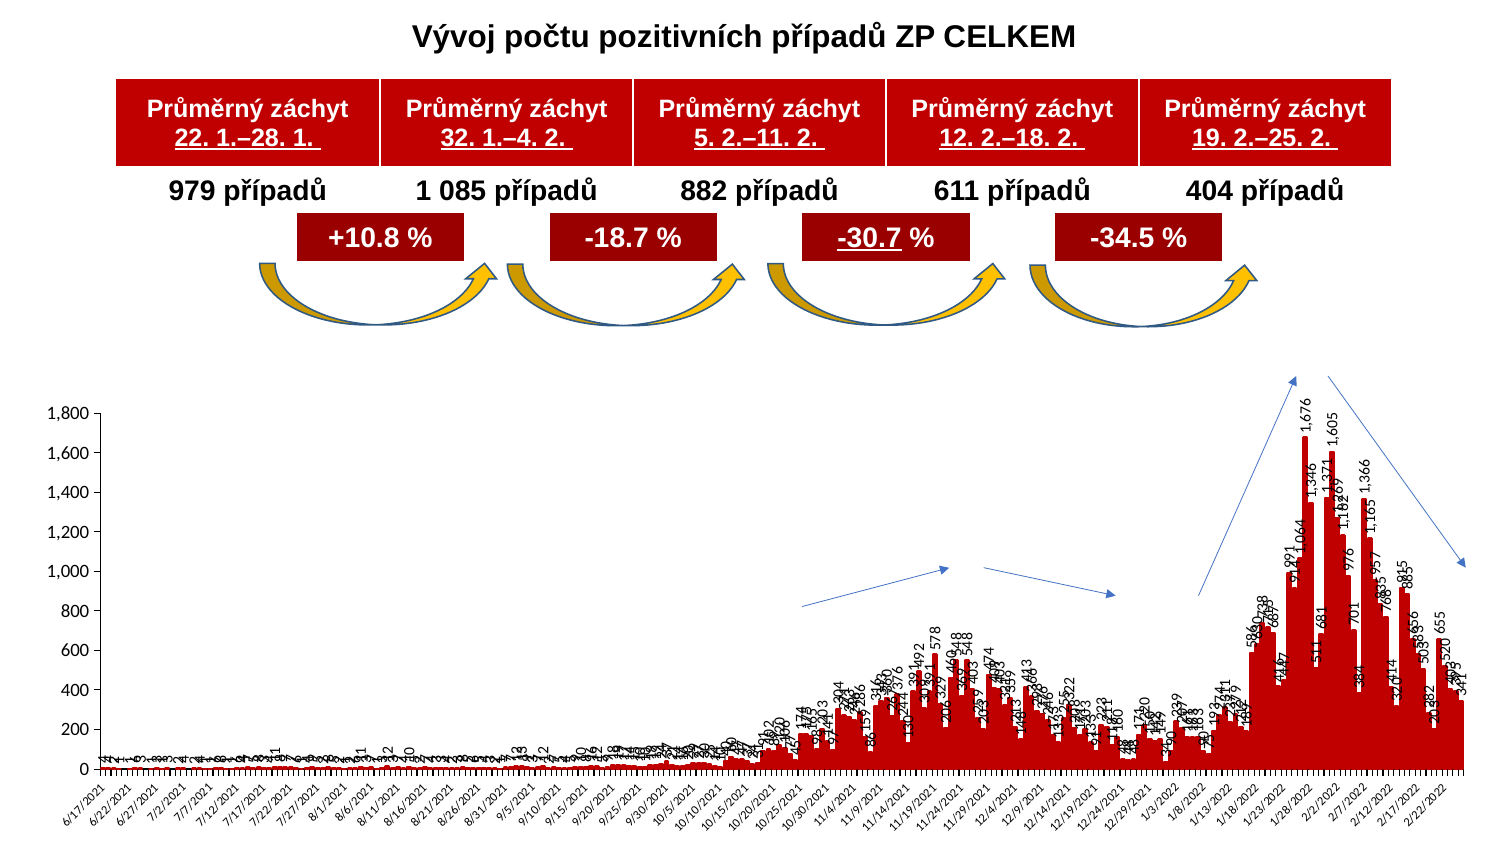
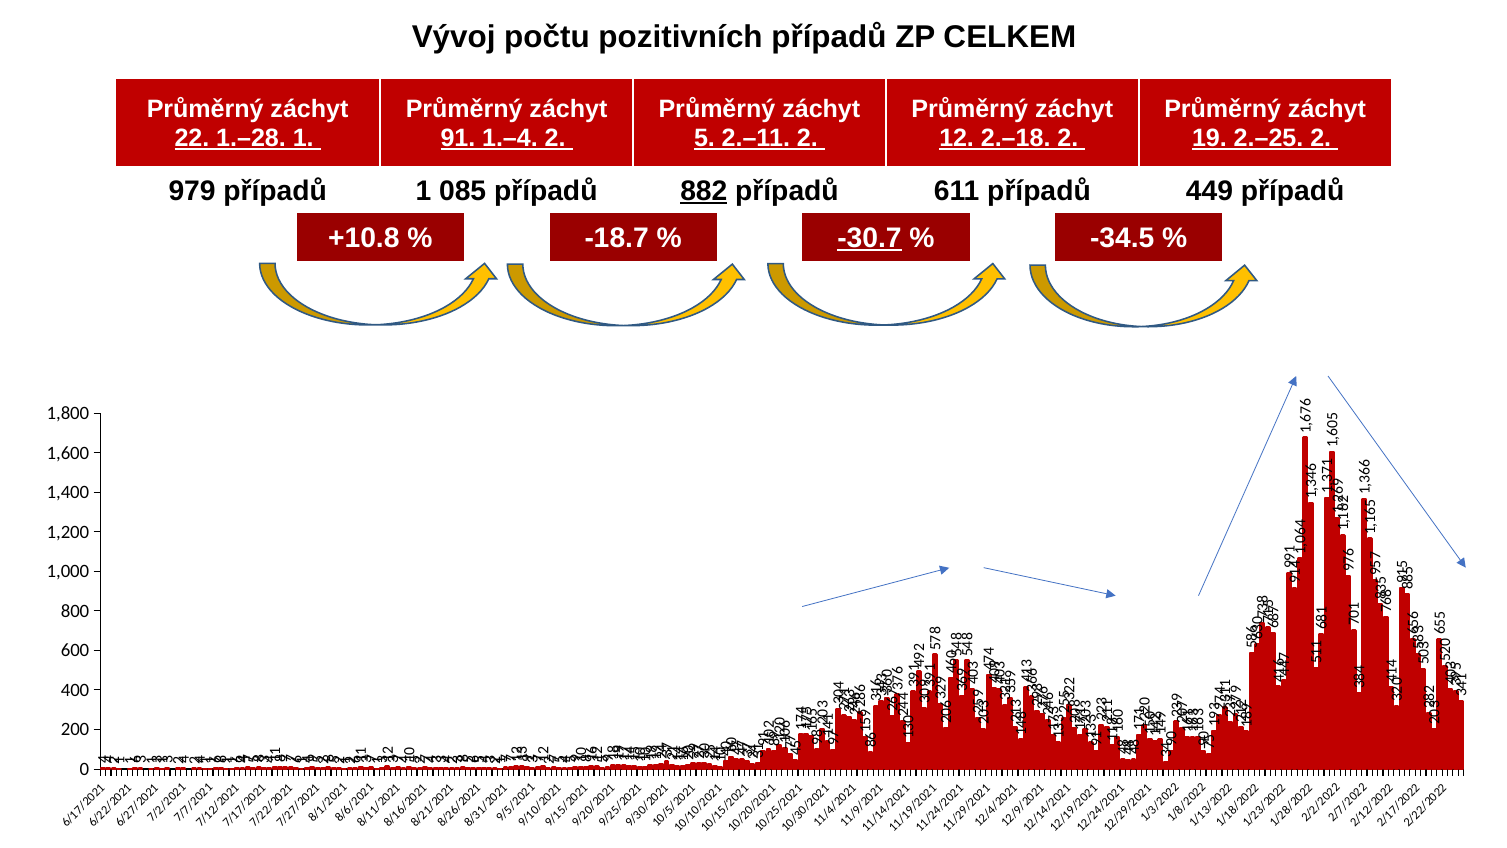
1 32: 32 -> 91
882 underline: none -> present
404: 404 -> 449
